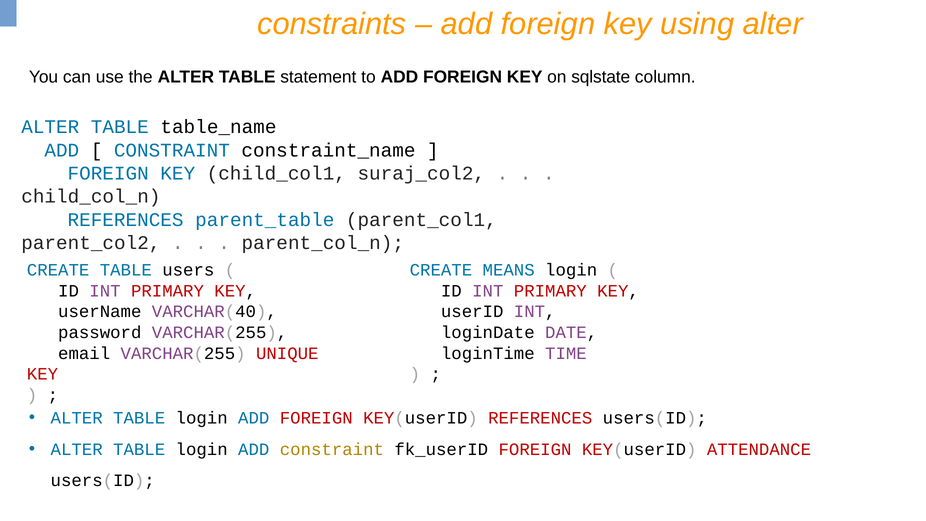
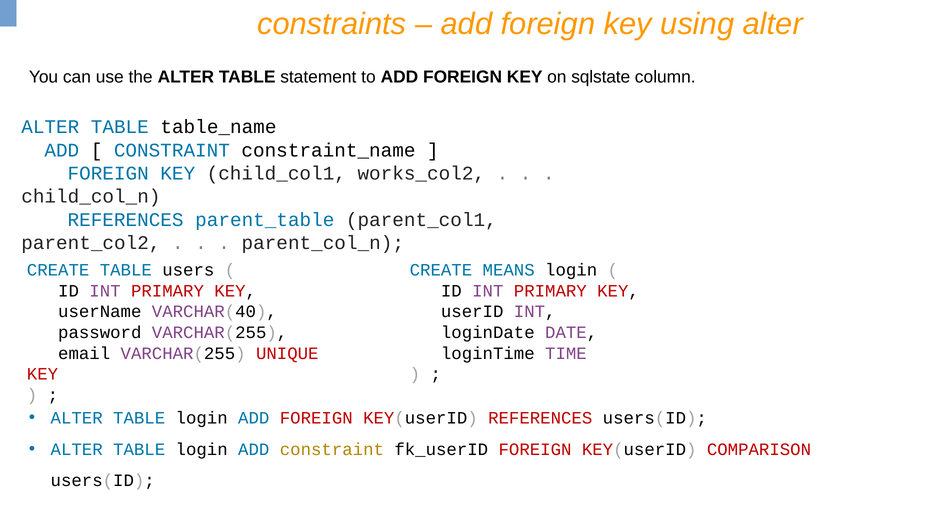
suraj_col2: suraj_col2 -> works_col2
ATTENDANCE: ATTENDANCE -> COMPARISON
